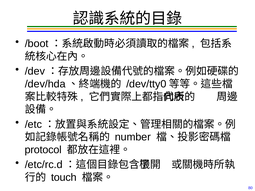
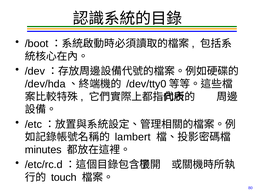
number: number -> lambert
protocol: protocol -> minutes
